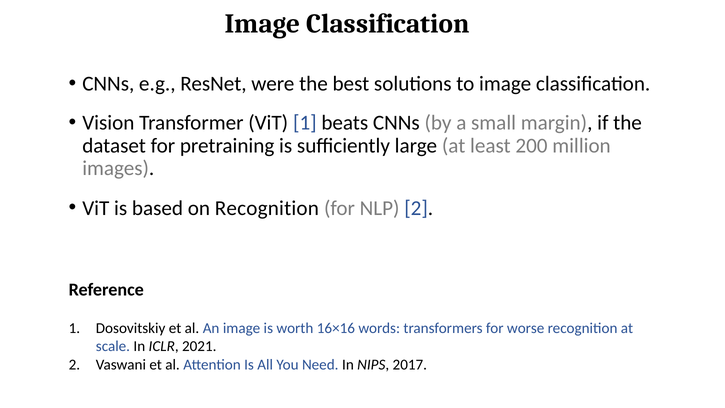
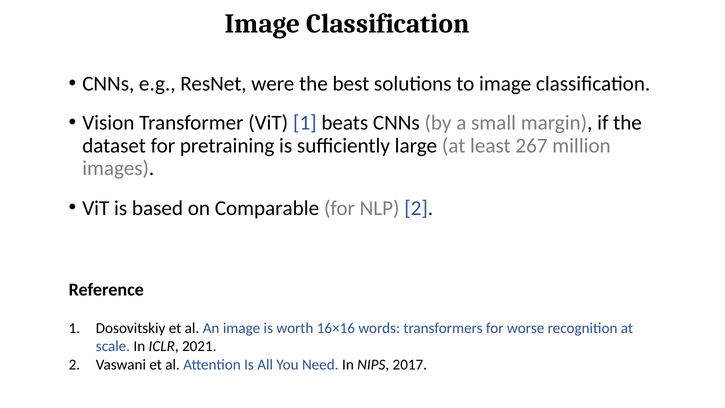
200: 200 -> 267
on Recognition: Recognition -> Comparable
